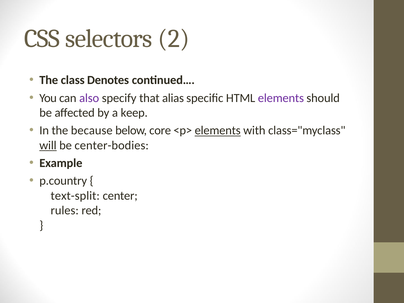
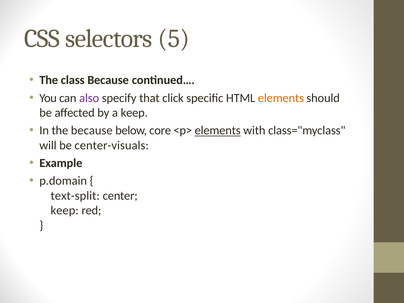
2: 2 -> 5
class Denotes: Denotes -> Because
alias: alias -> click
elements at (281, 98) colour: purple -> orange
will underline: present -> none
center-bodies: center-bodies -> center-visuals
p.country: p.country -> p.domain
rules at (65, 211): rules -> keep
